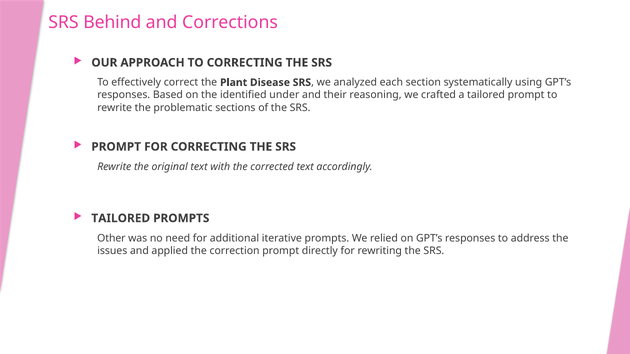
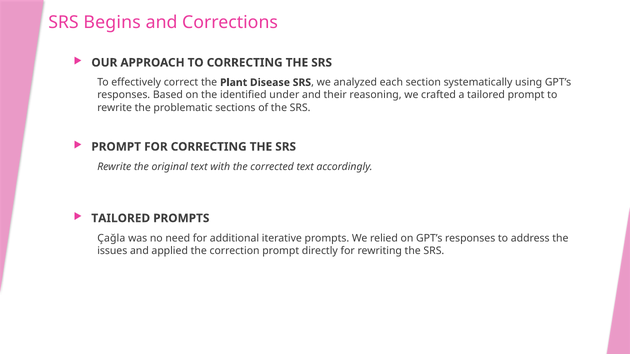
Behind: Behind -> Begins
Other: Other -> Çağla
